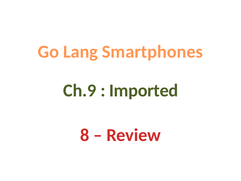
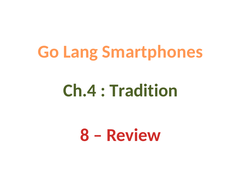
Ch.9: Ch.9 -> Ch.4
Imported: Imported -> Tradition
